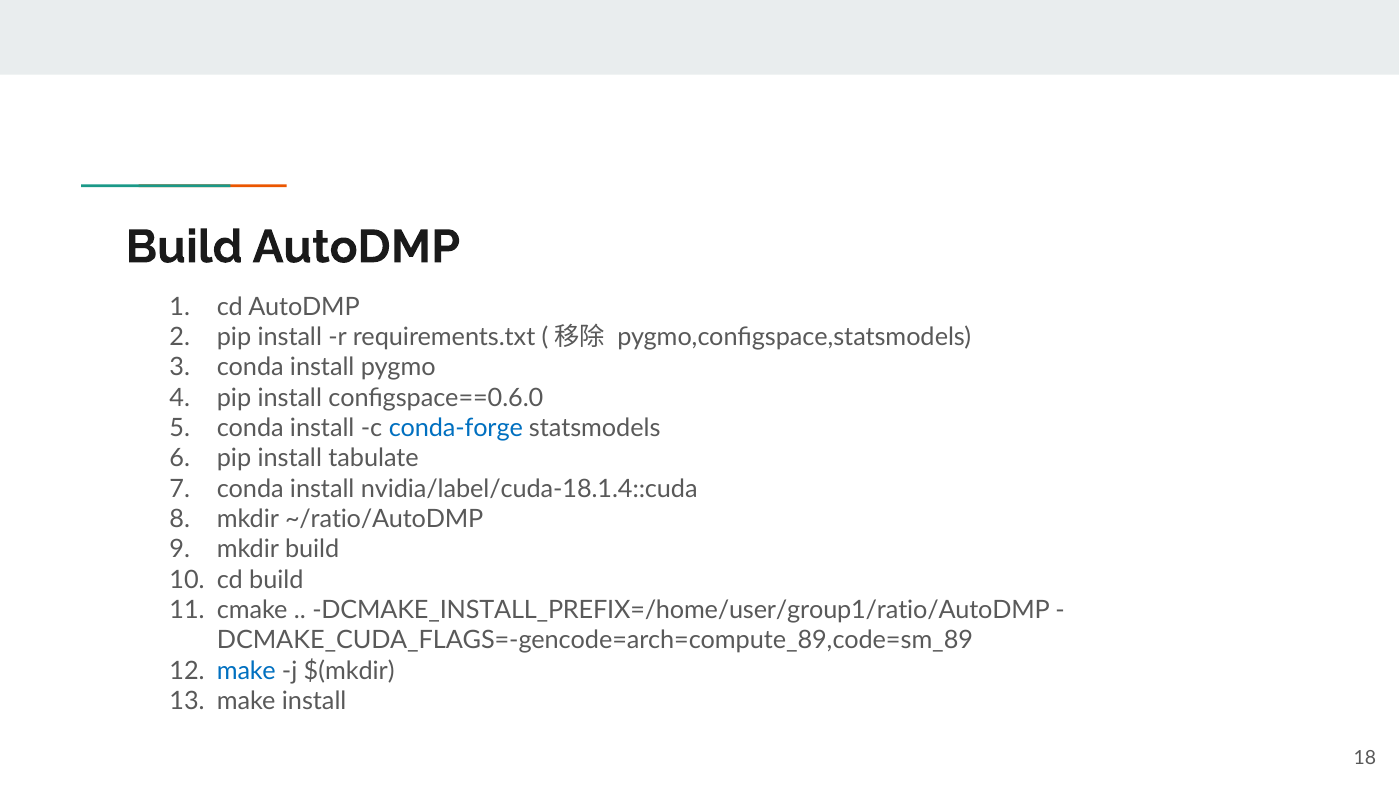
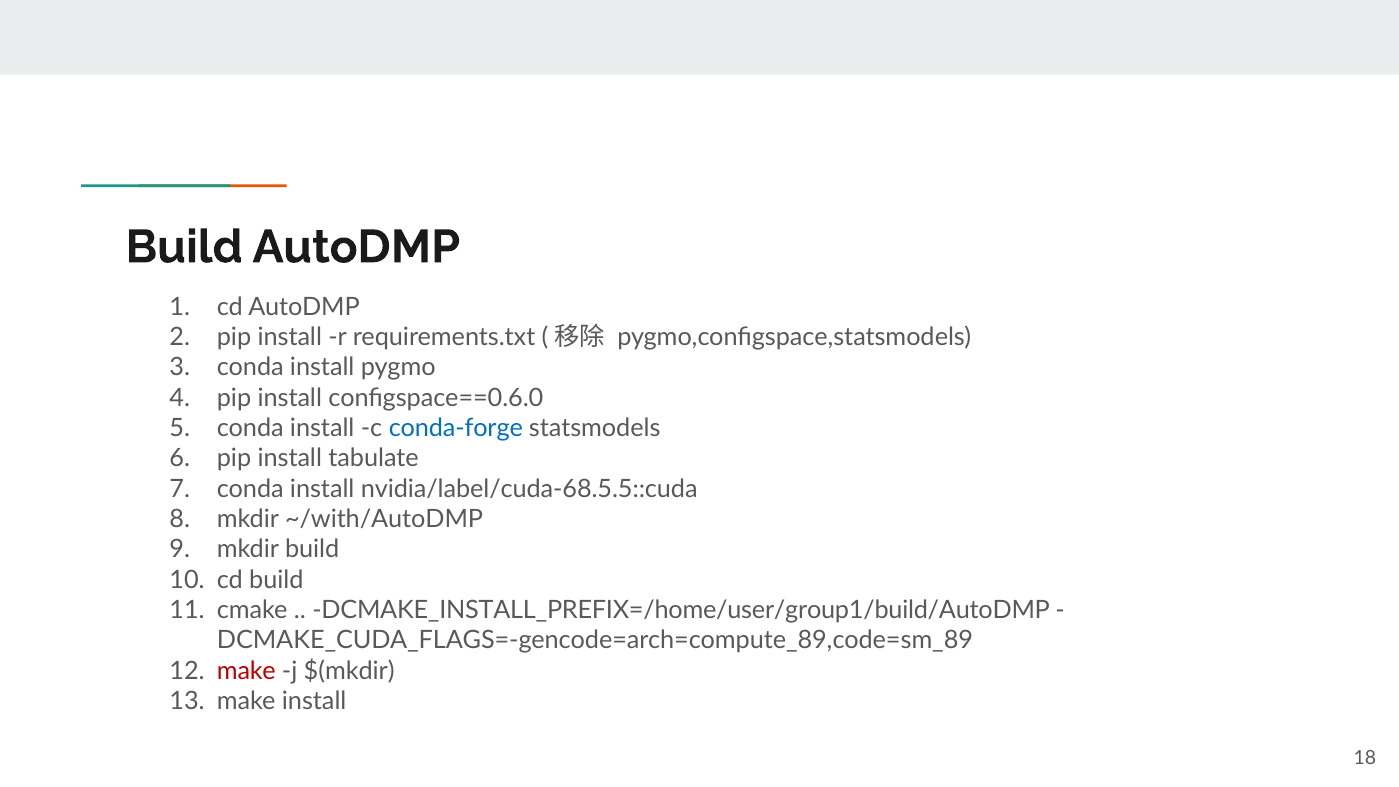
nvidia/label/cuda-18.1.4::cuda: nvidia/label/cuda-18.1.4::cuda -> nvidia/label/cuda-68.5.5::cuda
~/ratio/AutoDMP: ~/ratio/AutoDMP -> ~/with/AutoDMP
DCMAKE_INSTALL_PREFIX=/home/user/group1/ratio/AutoDMP: DCMAKE_INSTALL_PREFIX=/home/user/group1/ratio/AutoDMP -> DCMAKE_INSTALL_PREFIX=/home/user/group1/build/AutoDMP
make at (246, 671) colour: blue -> red
